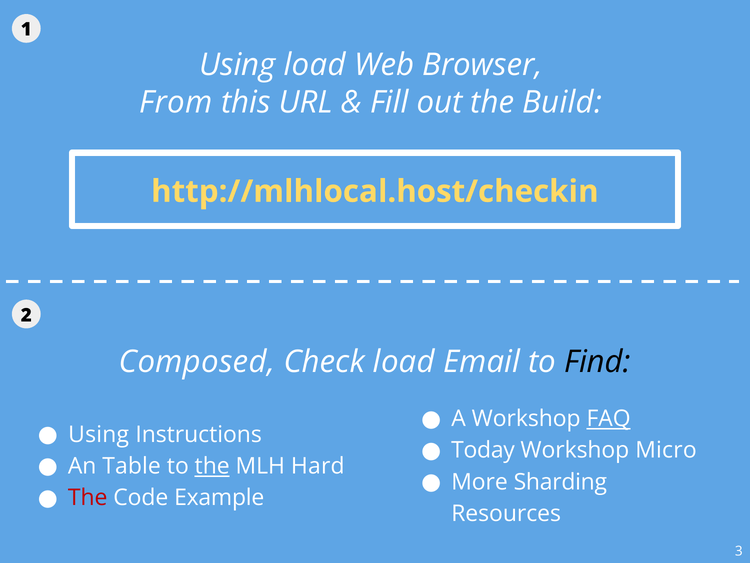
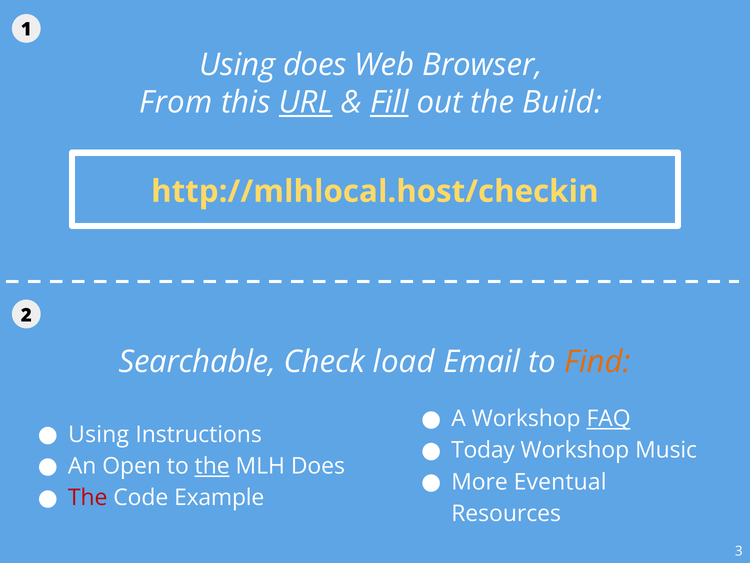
Using load: load -> does
URL underline: none -> present
Fill underline: none -> present
Composed: Composed -> Searchable
Find colour: black -> orange
Micro: Micro -> Music
Table: Table -> Open
MLH Hard: Hard -> Does
Sharding: Sharding -> Eventual
